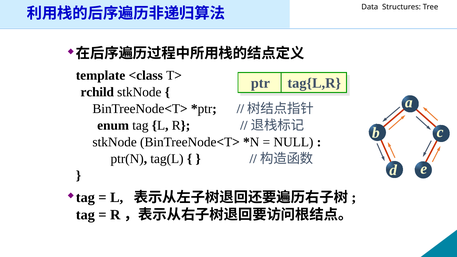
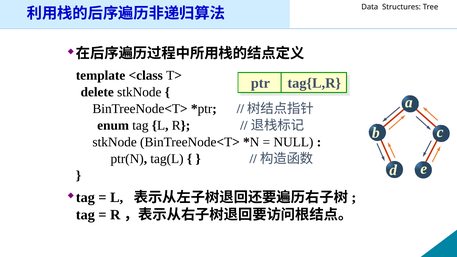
rchild: rchild -> delete
